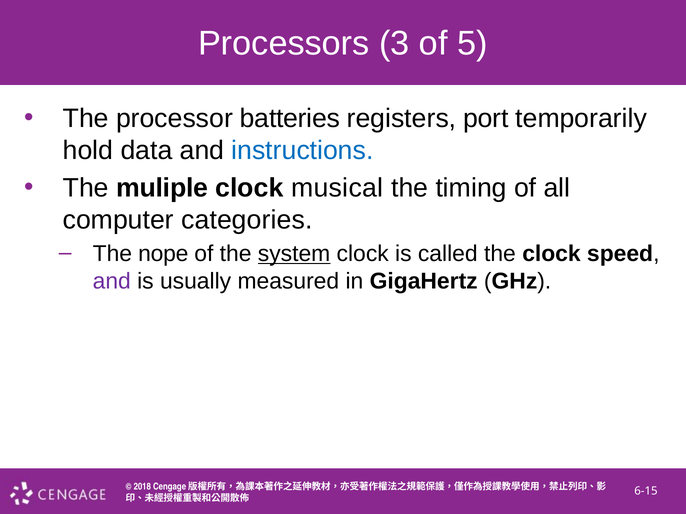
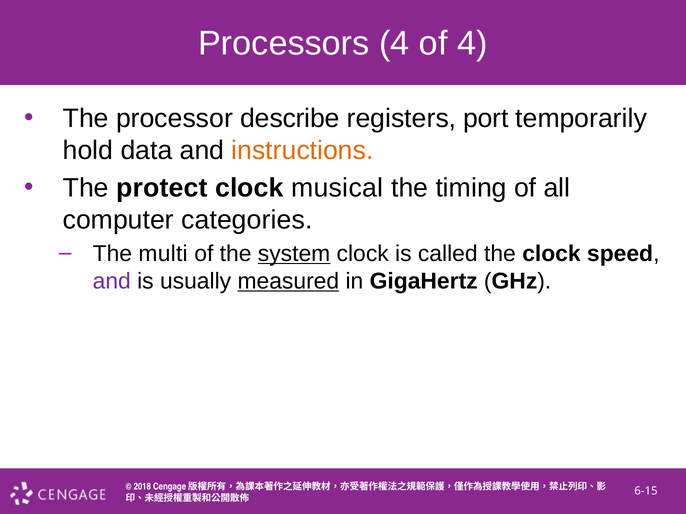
Processors 3: 3 -> 4
of 5: 5 -> 4
batteries: batteries -> describe
instructions colour: blue -> orange
muliple: muliple -> protect
nope: nope -> multi
measured underline: none -> present
